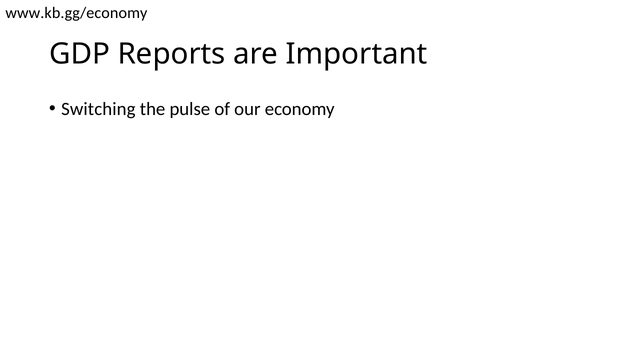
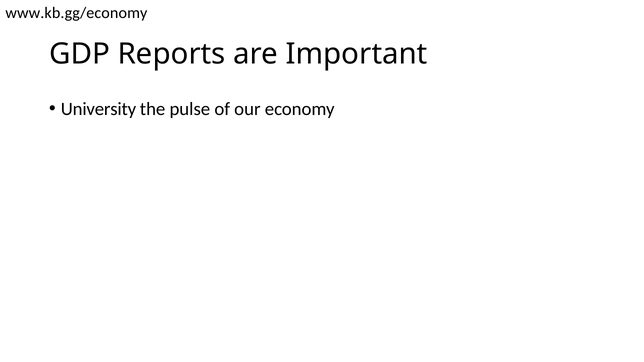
Switching: Switching -> University
